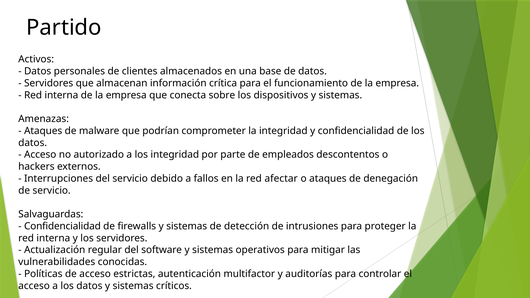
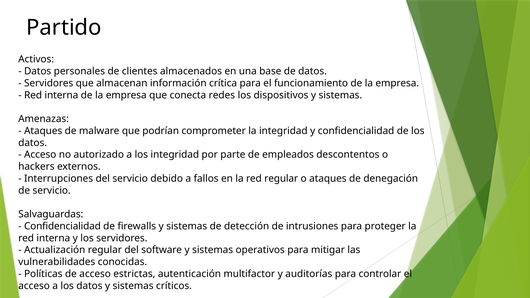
sobre: sobre -> redes
red afectar: afectar -> regular
